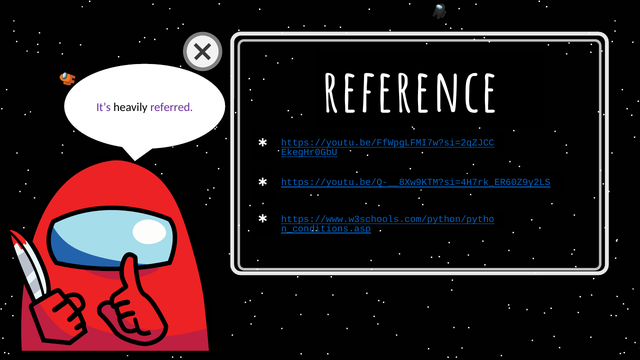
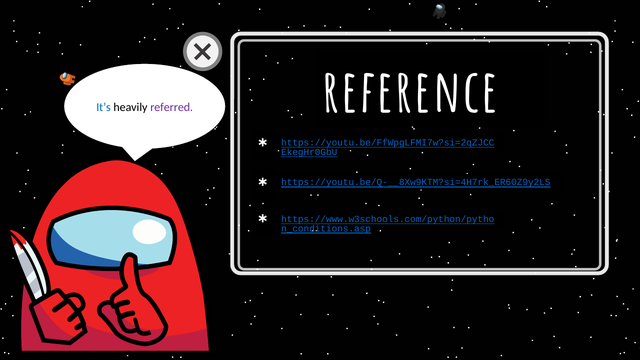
It’s colour: purple -> blue
